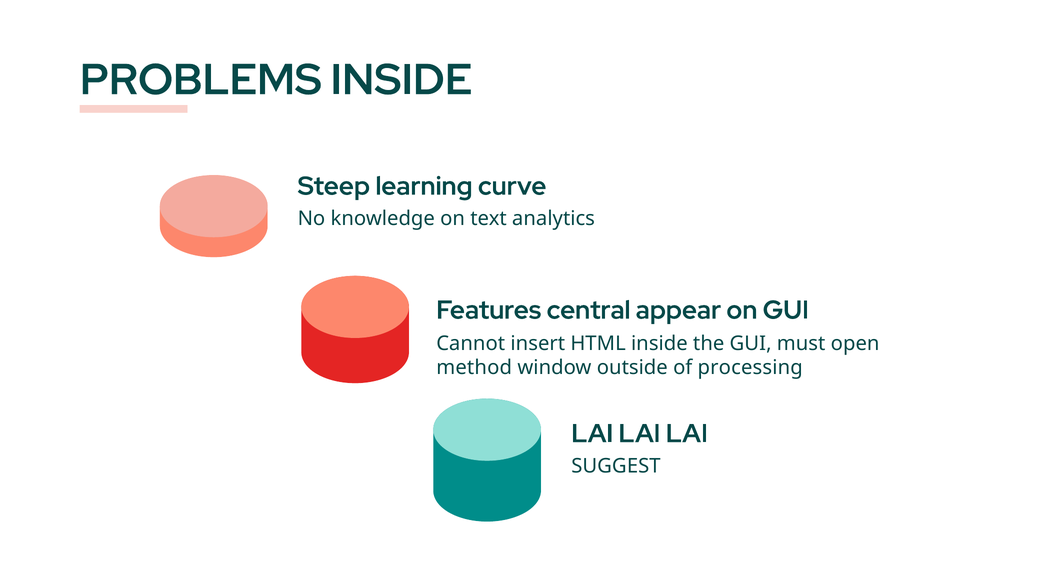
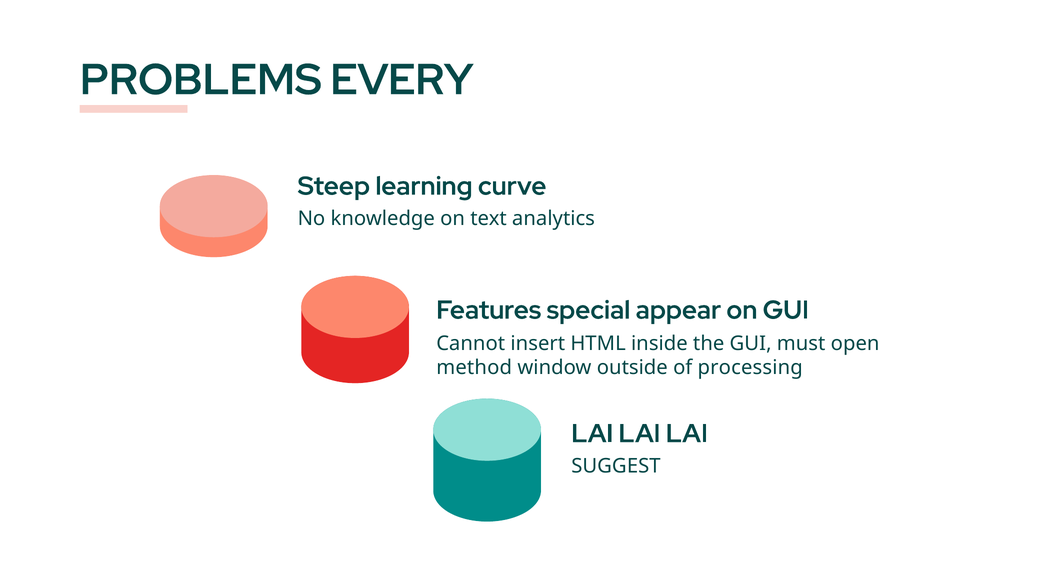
PROBLEMS INSIDE: INSIDE -> EVERY
central: central -> special
